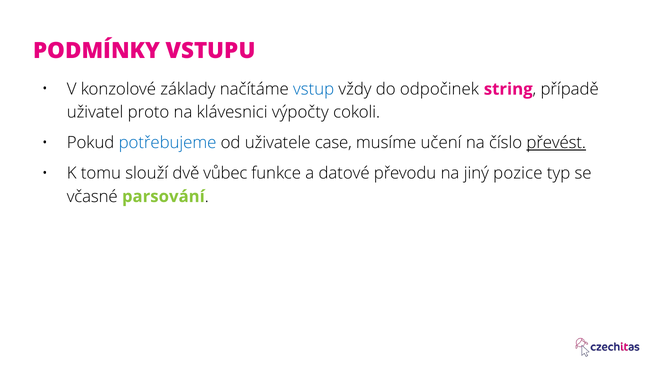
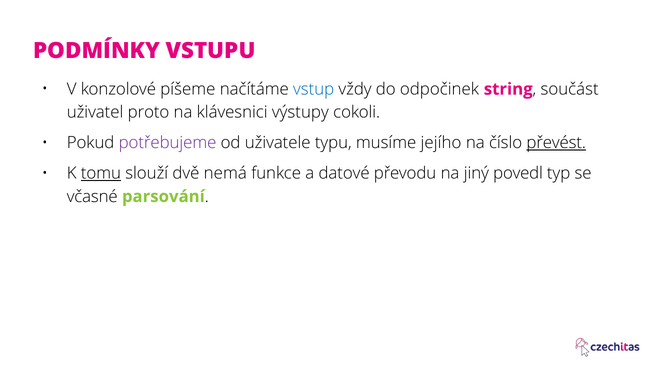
základy: základy -> píšeme
případě: případě -> součást
výpočty: výpočty -> výstupy
potřebujeme colour: blue -> purple
case: case -> typu
učení: učení -> jejího
tomu underline: none -> present
vůbec: vůbec -> nemá
pozice: pozice -> povedl
